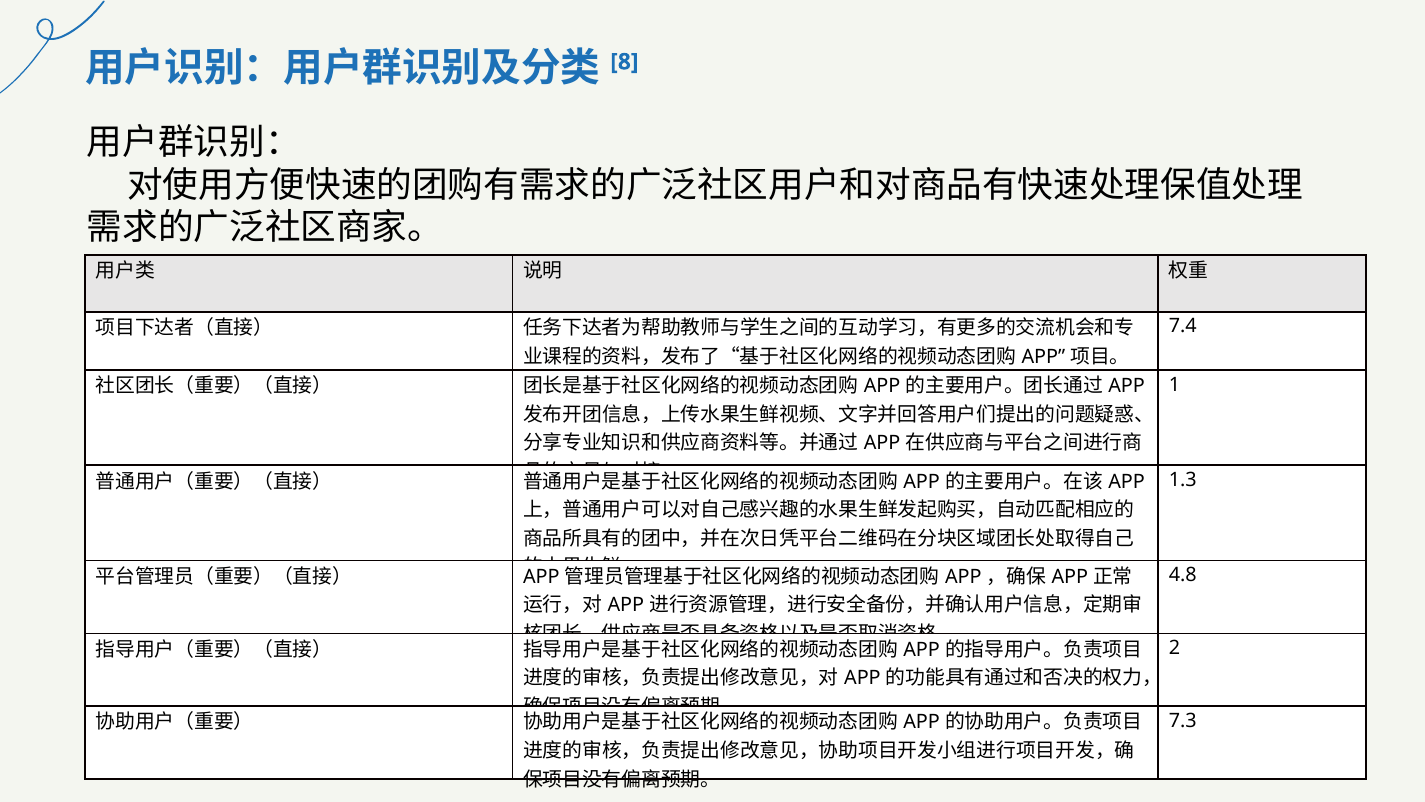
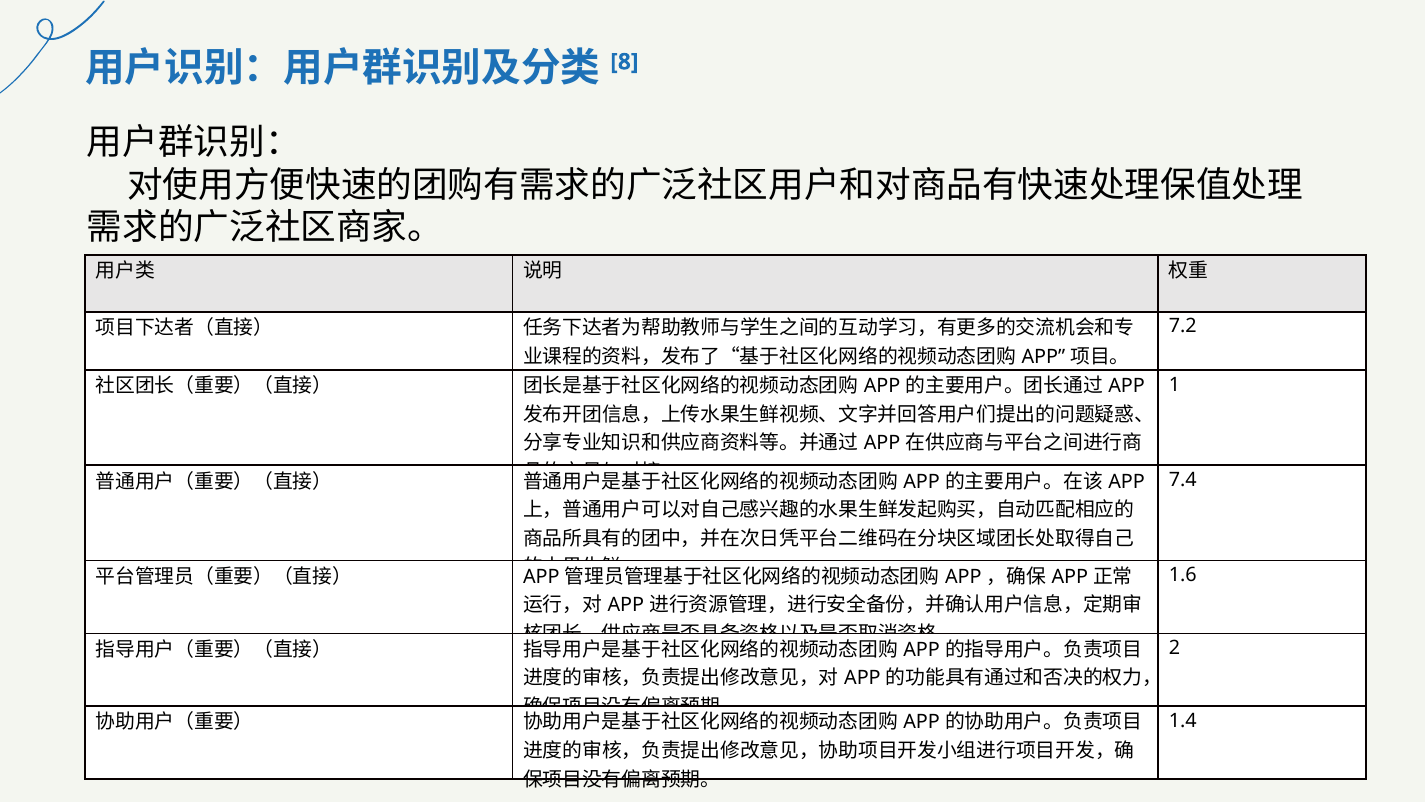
7.4: 7.4 -> 7.2
1.3: 1.3 -> 7.4
4.8: 4.8 -> 1.6
7.3: 7.3 -> 1.4
